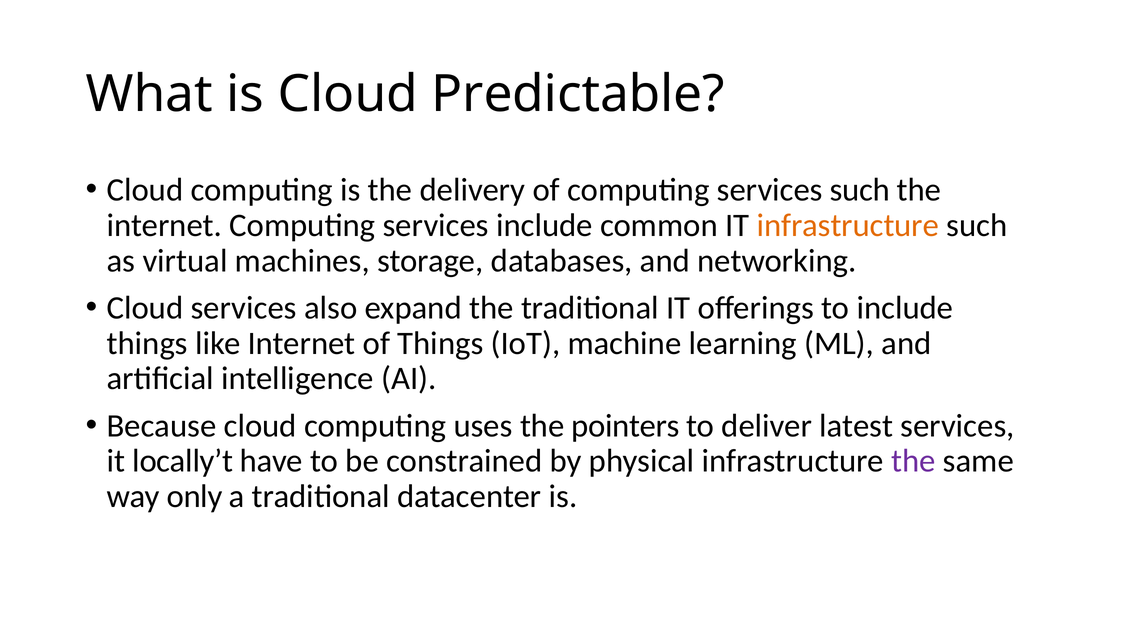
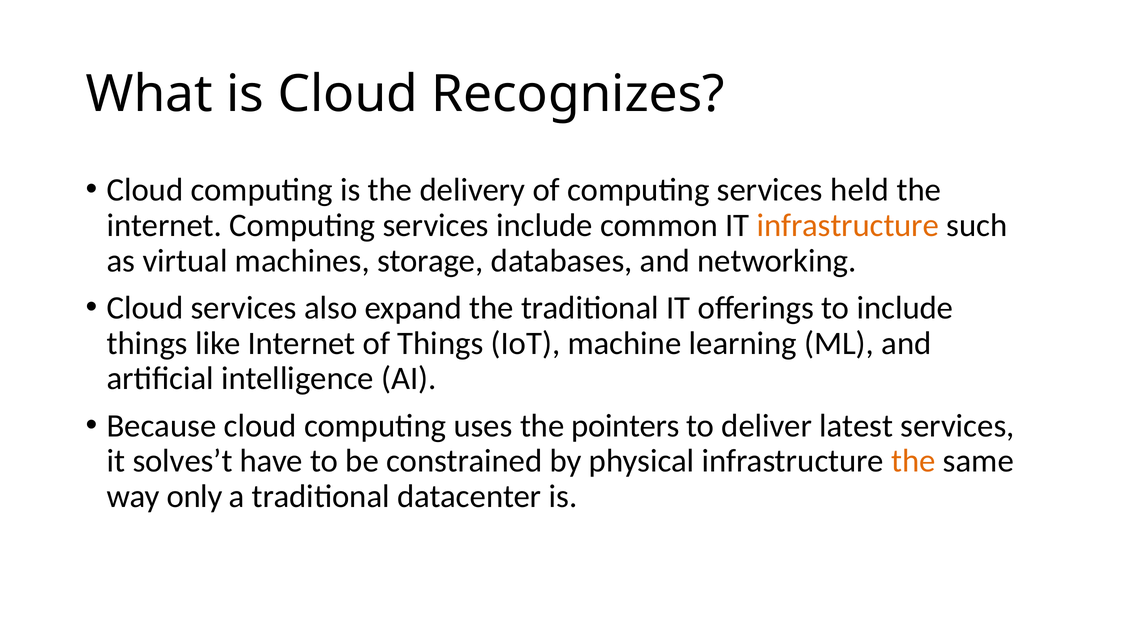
Predictable: Predictable -> Recognizes
services such: such -> held
locally’t: locally’t -> solves’t
the at (913, 461) colour: purple -> orange
